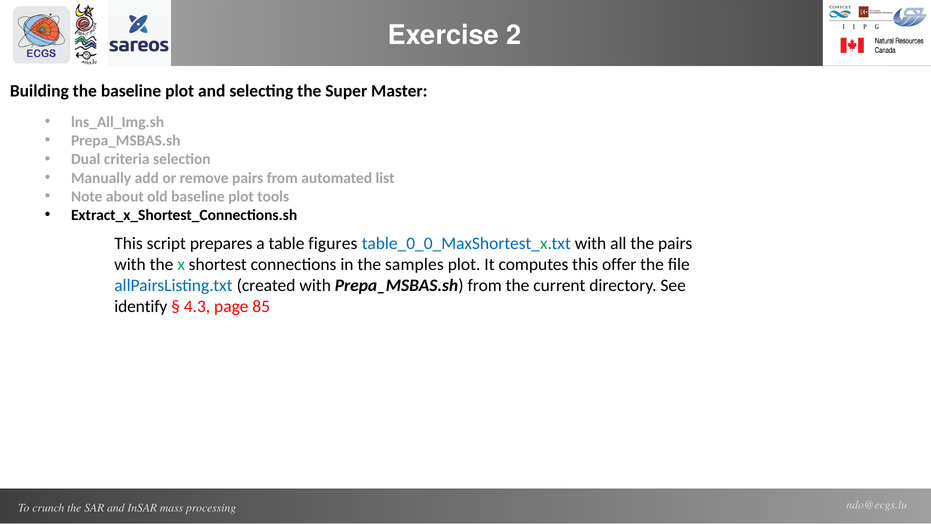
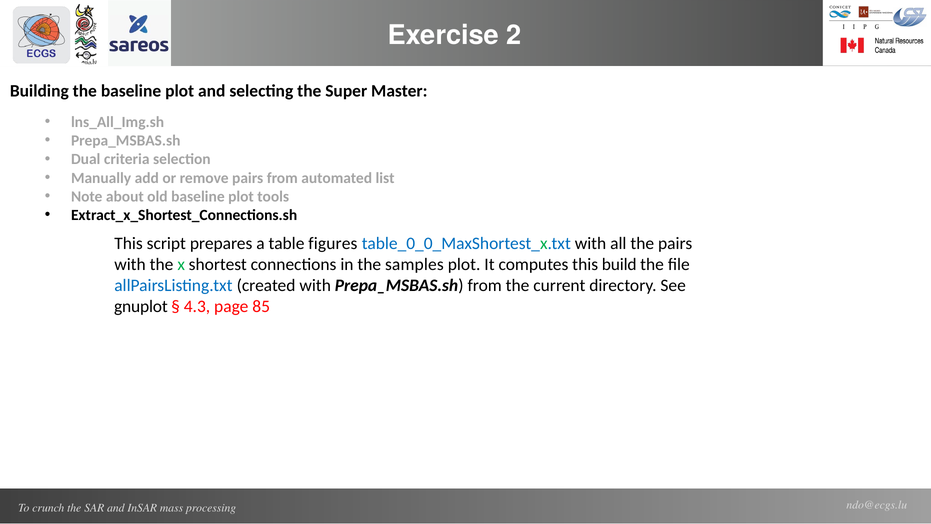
offer: offer -> build
identify: identify -> gnuplot
